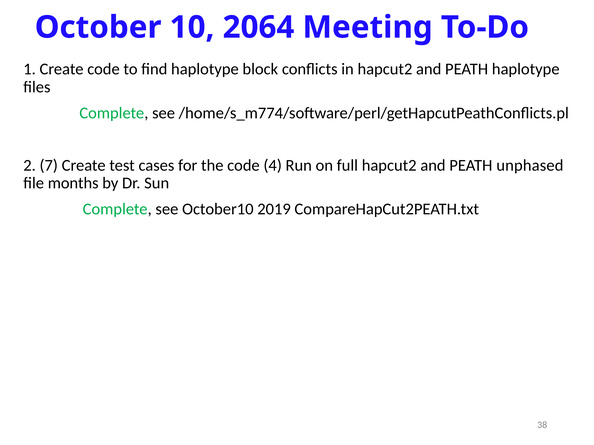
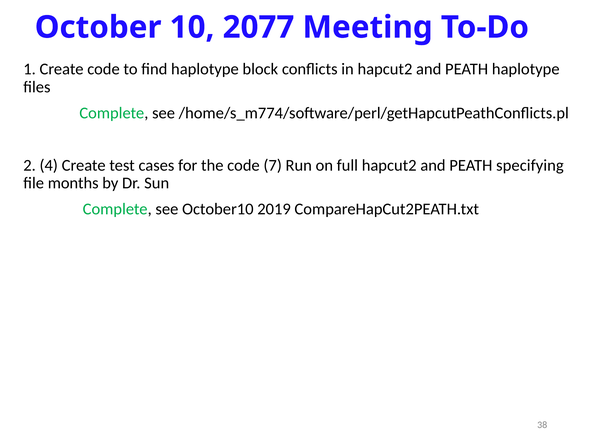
2064: 2064 -> 2077
7: 7 -> 4
4: 4 -> 7
unphased: unphased -> specifying
